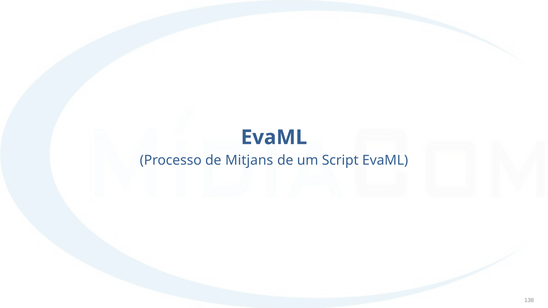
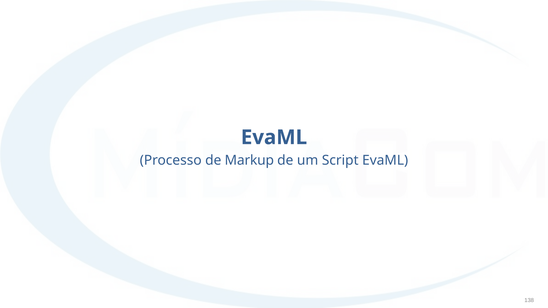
Mitjans: Mitjans -> Markup
